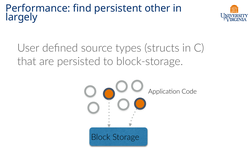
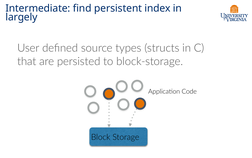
Performance: Performance -> Intermediate
other: other -> index
